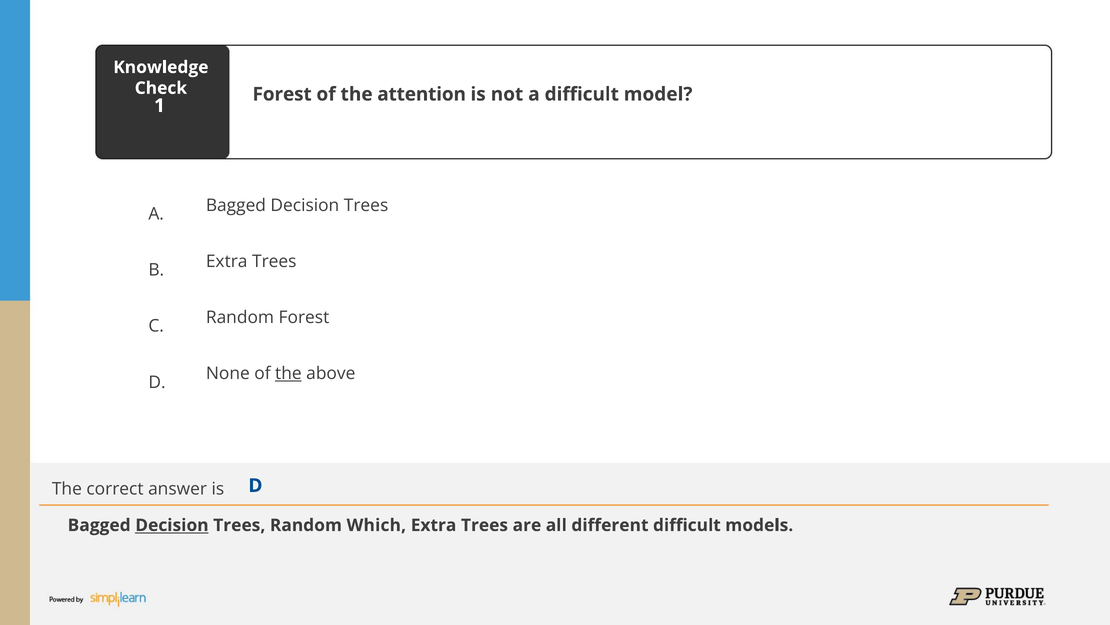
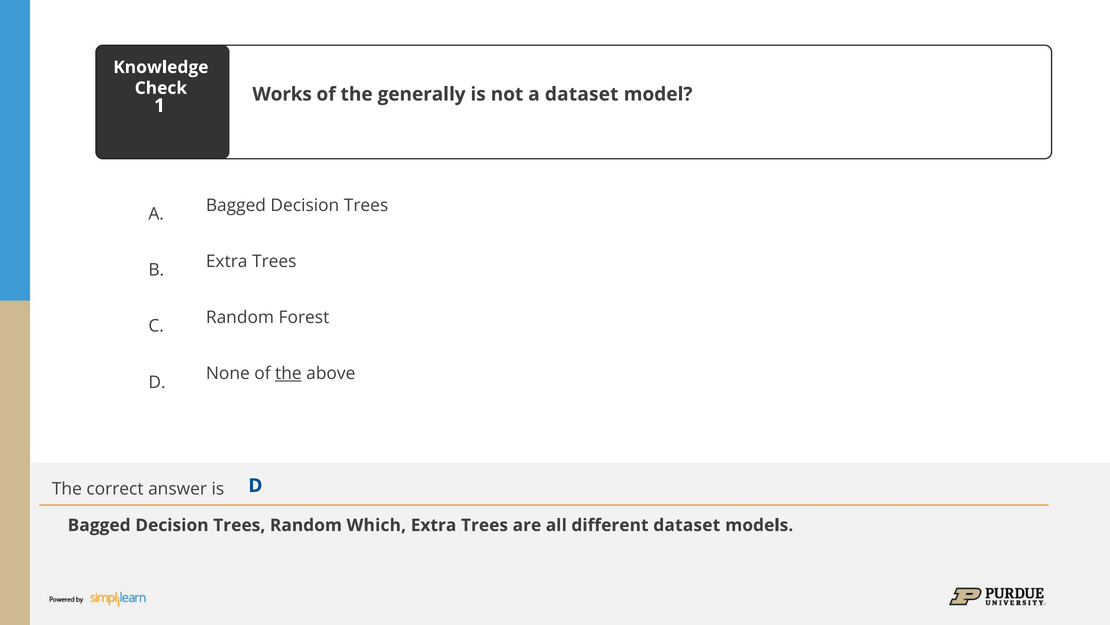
Forest at (282, 94): Forest -> Works
attention: attention -> generally
a difficult: difficult -> dataset
Decision at (172, 525) underline: present -> none
different difficult: difficult -> dataset
